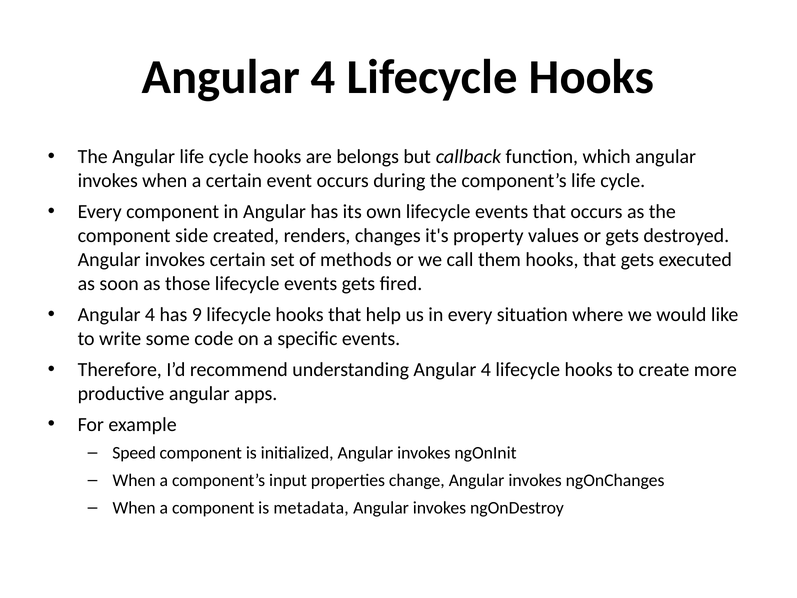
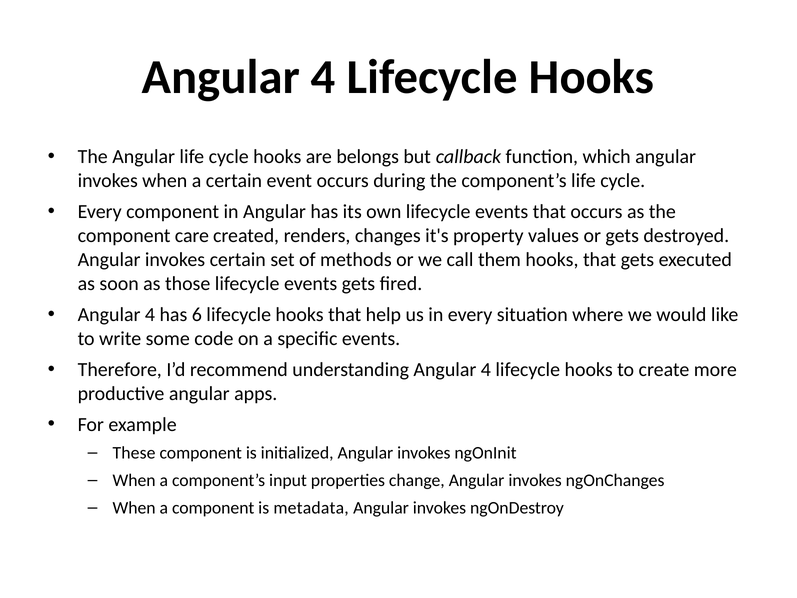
side: side -> care
9: 9 -> 6
Speed: Speed -> These
